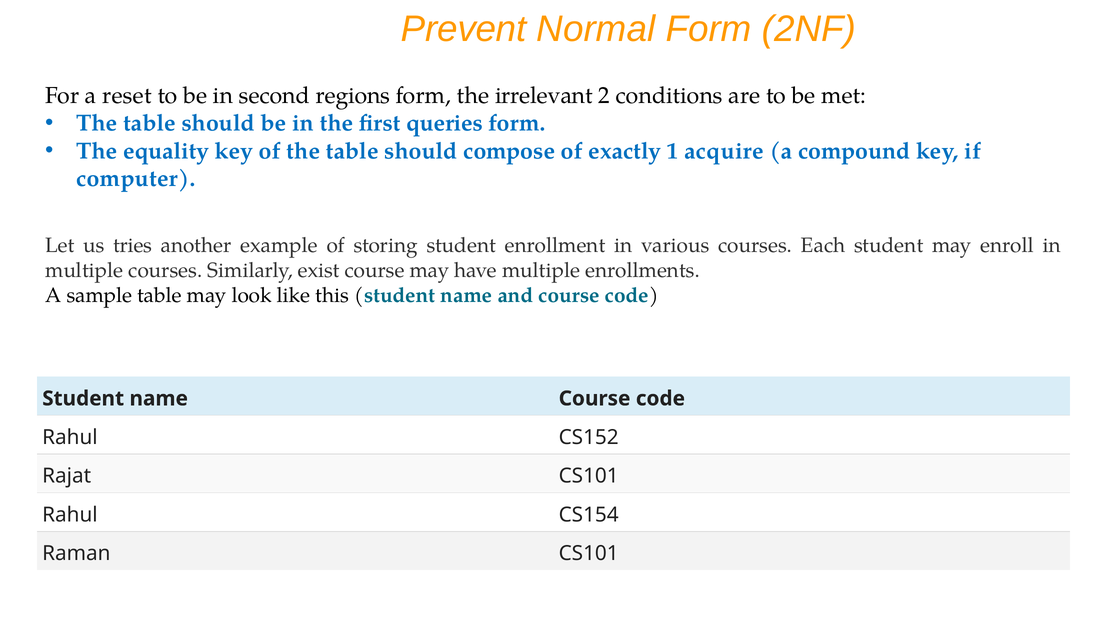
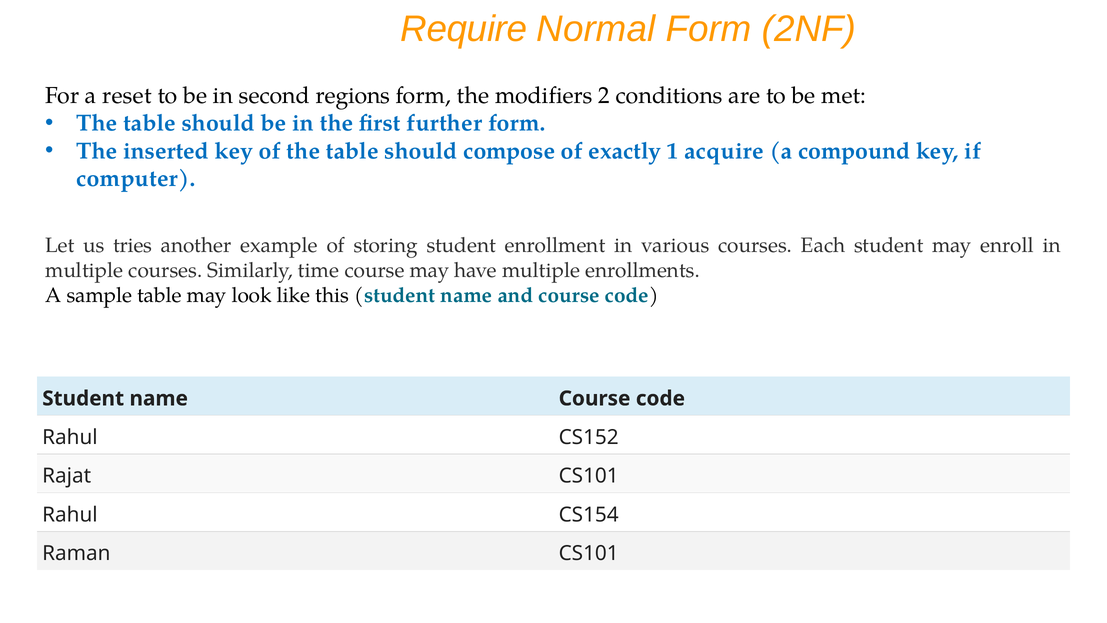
Prevent: Prevent -> Require
irrelevant: irrelevant -> modifiers
queries: queries -> further
equality: equality -> inserted
exist: exist -> time
